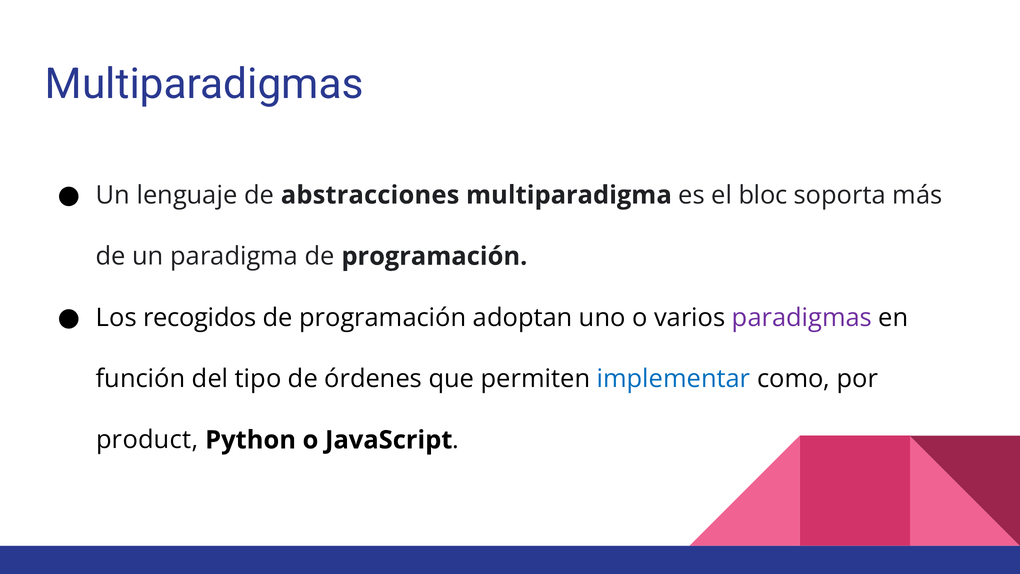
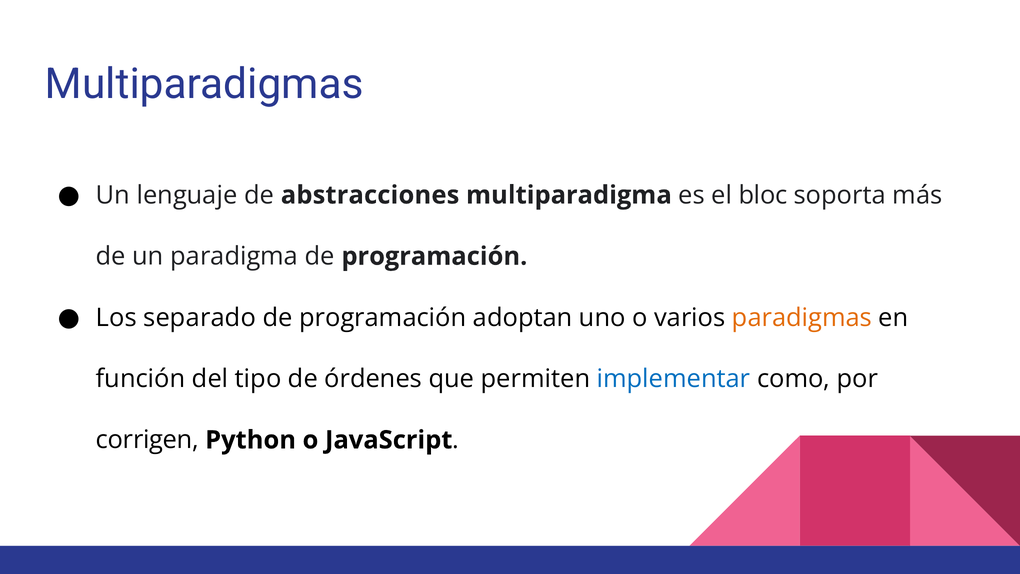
recogidos: recogidos -> separado
paradigmas colour: purple -> orange
product: product -> corrigen
